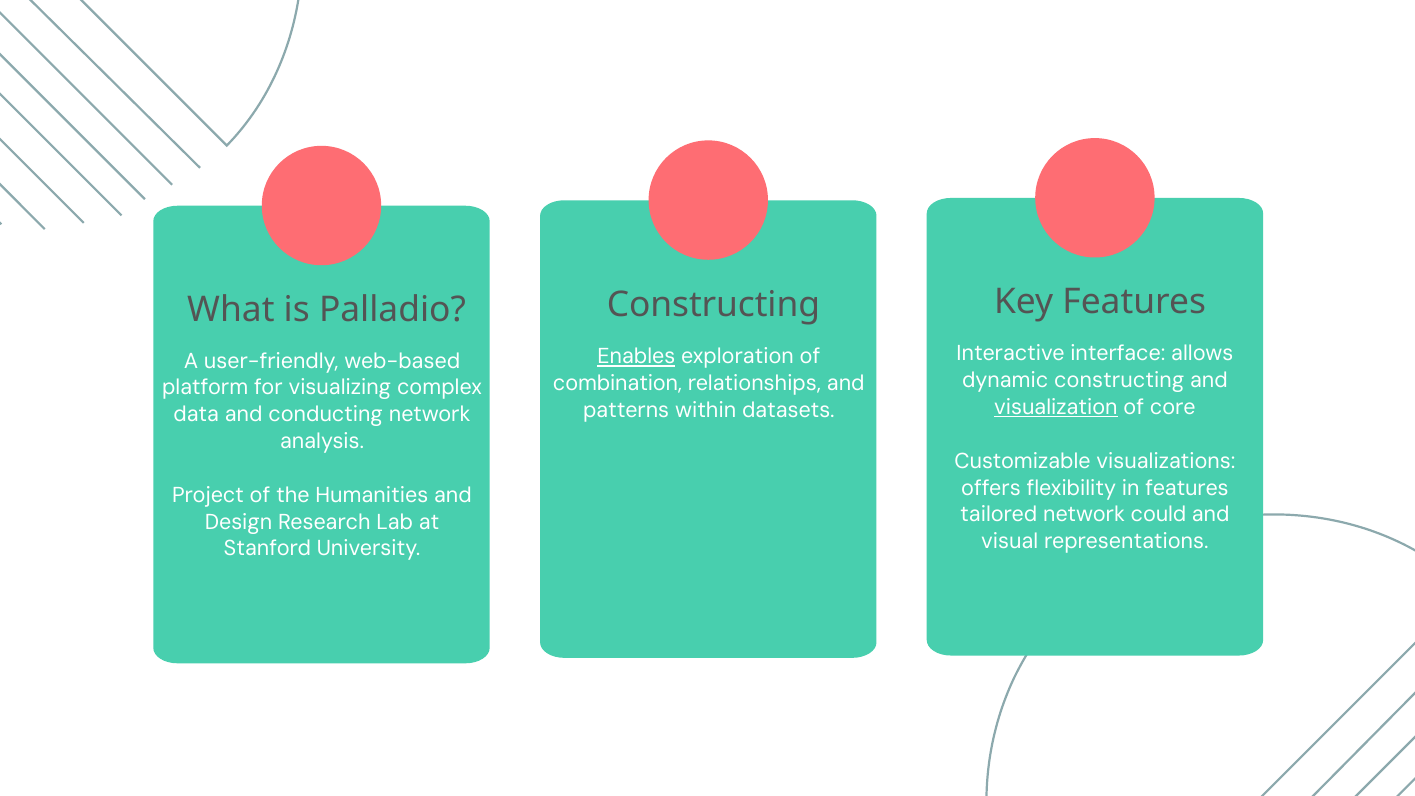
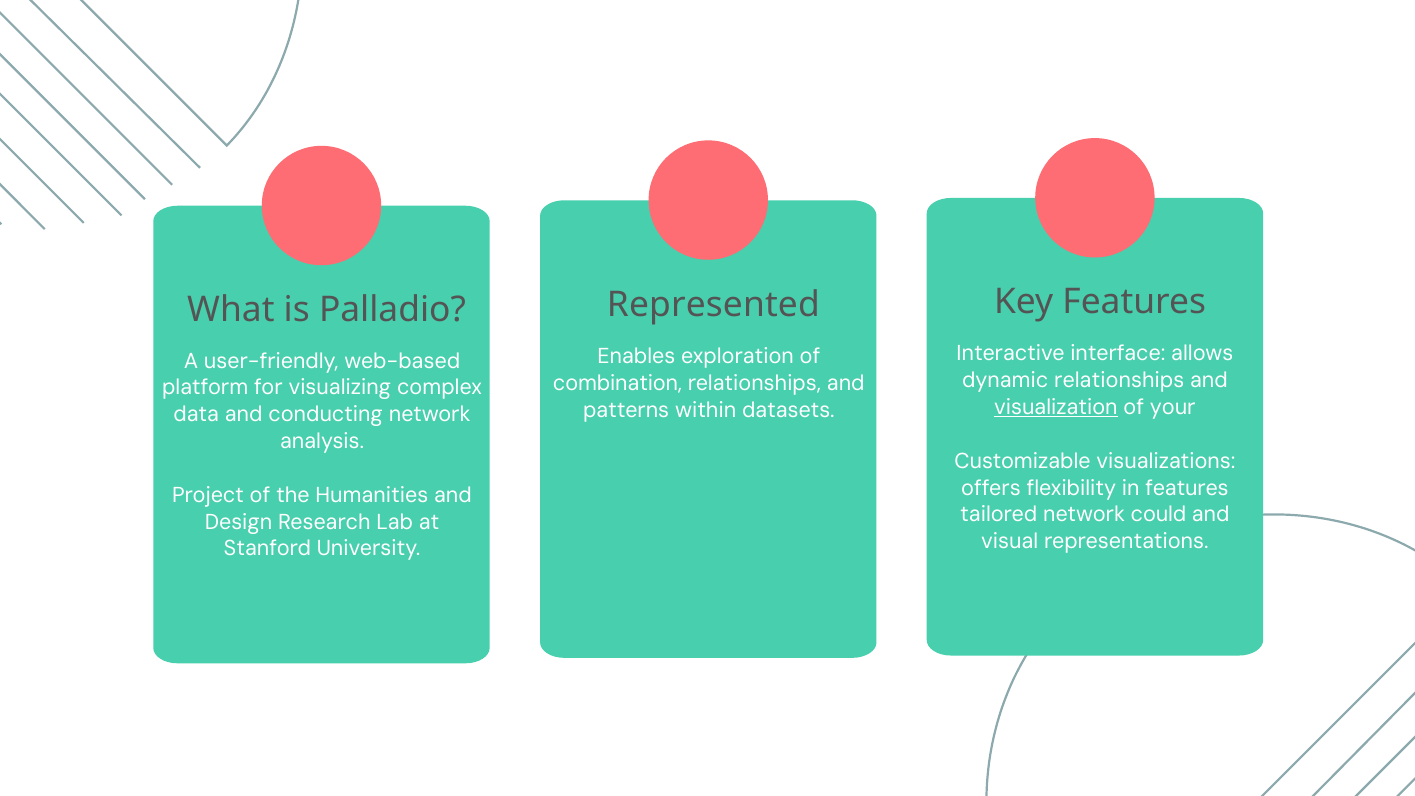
Palladio Constructing: Constructing -> Represented
Enables underline: present -> none
dynamic constructing: constructing -> relationships
core: core -> your
